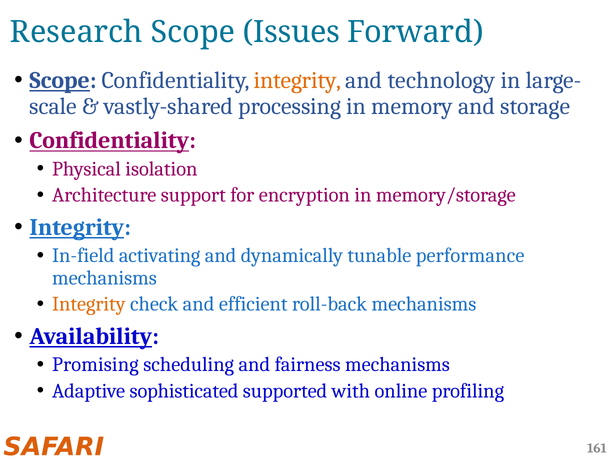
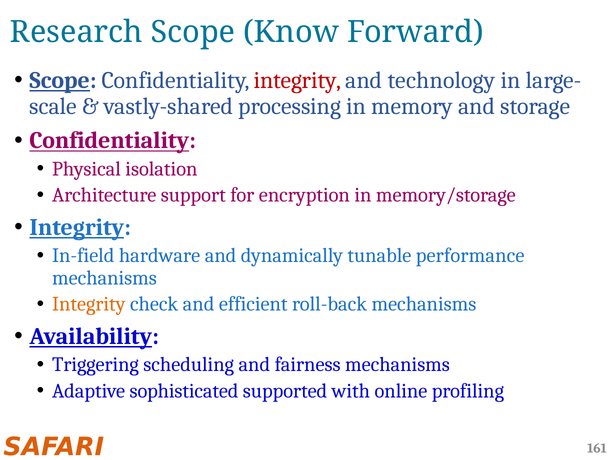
Issues: Issues -> Know
integrity at (298, 81) colour: orange -> red
activating: activating -> hardware
Promising: Promising -> Triggering
